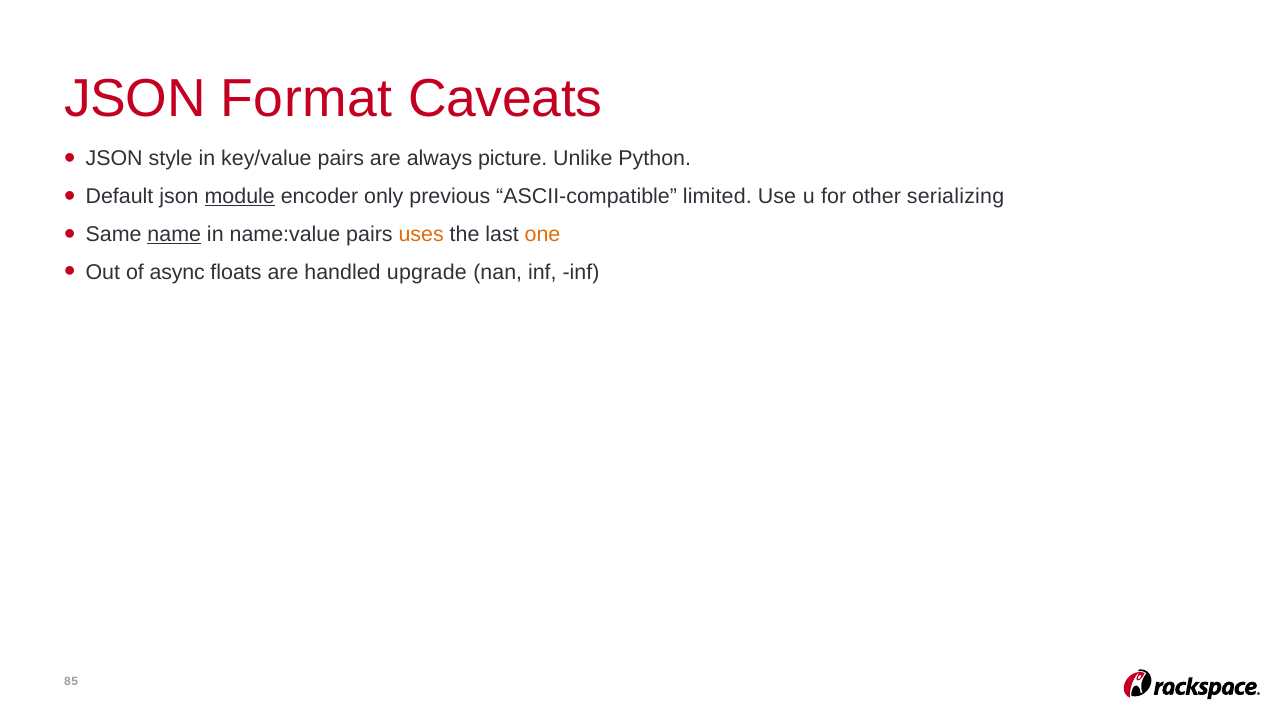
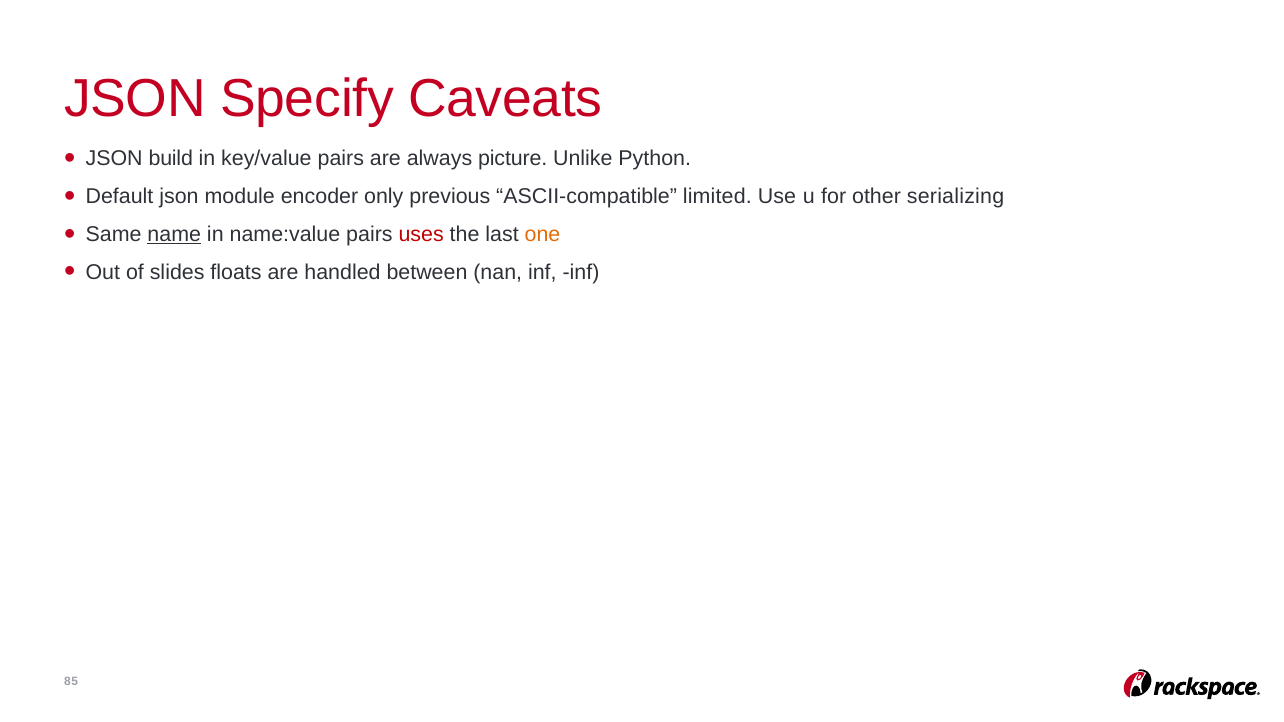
Format: Format -> Specify
style: style -> build
module underline: present -> none
uses colour: orange -> red
async: async -> slides
upgrade: upgrade -> between
